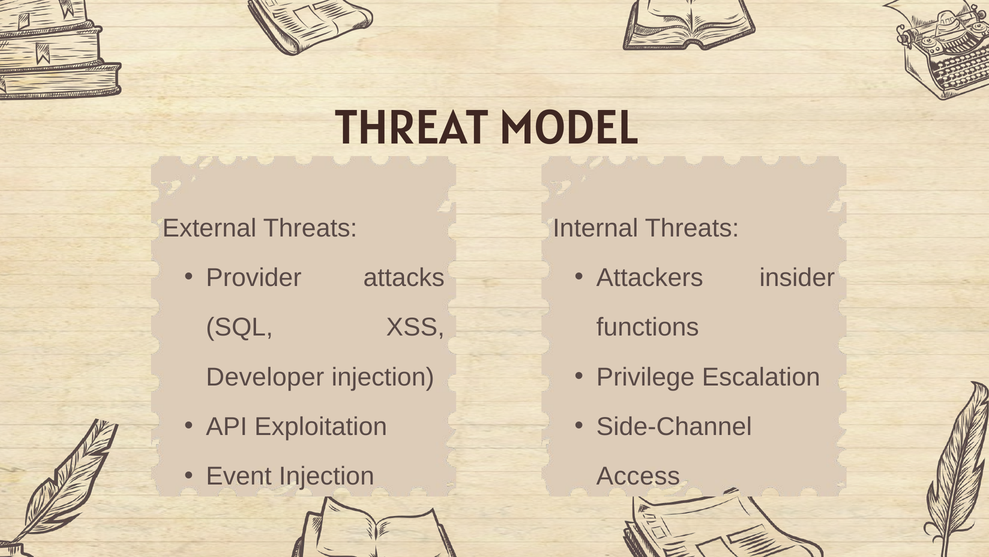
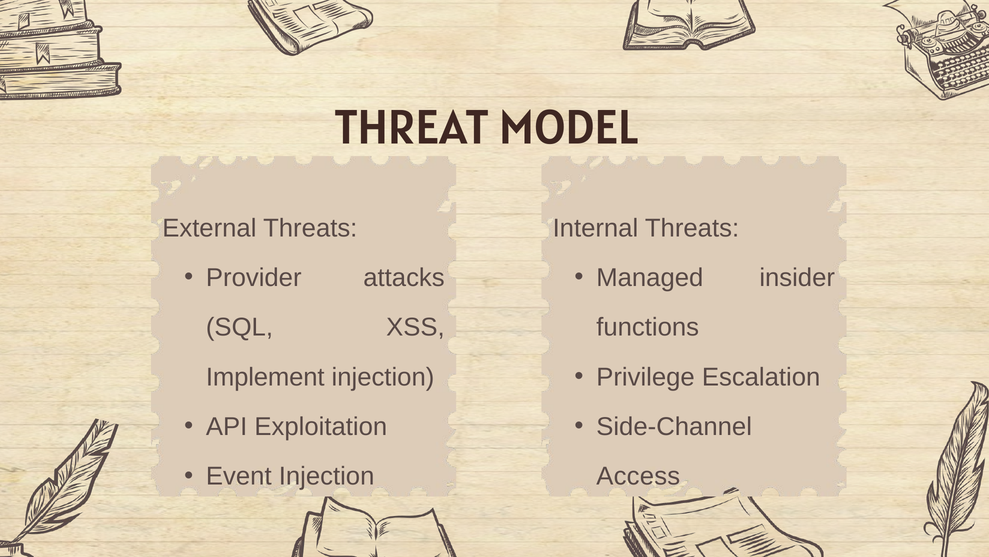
Attackers: Attackers -> Managed
Developer: Developer -> Implement
